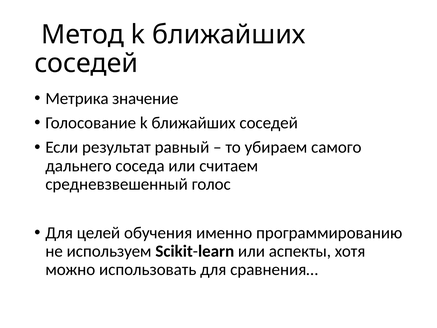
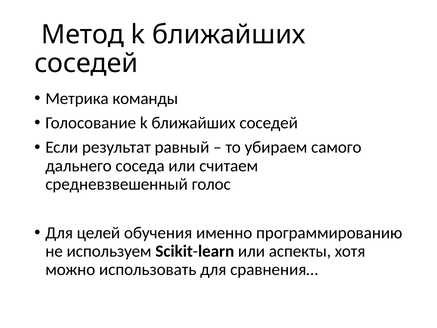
значение: значение -> команды
